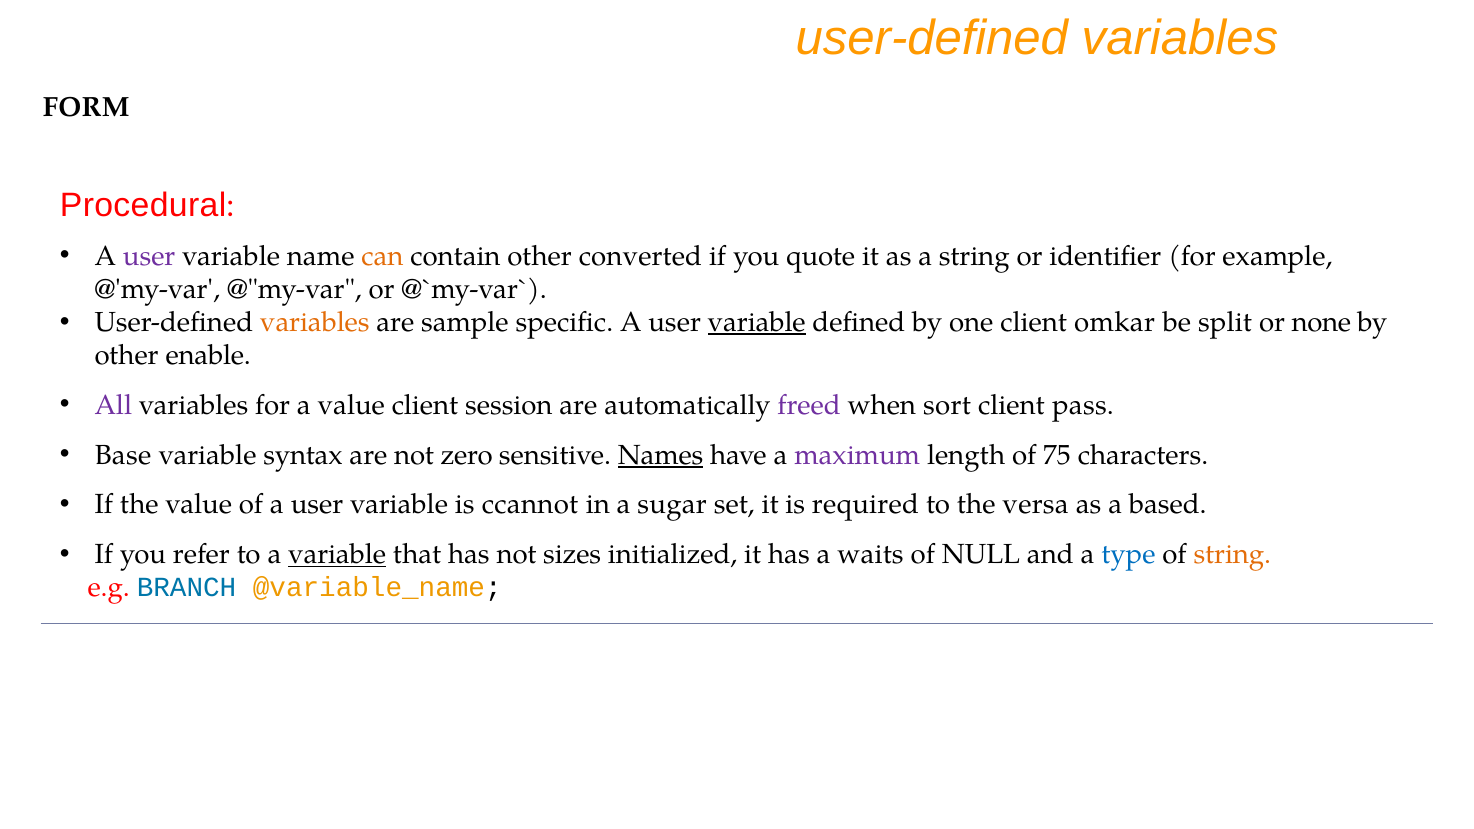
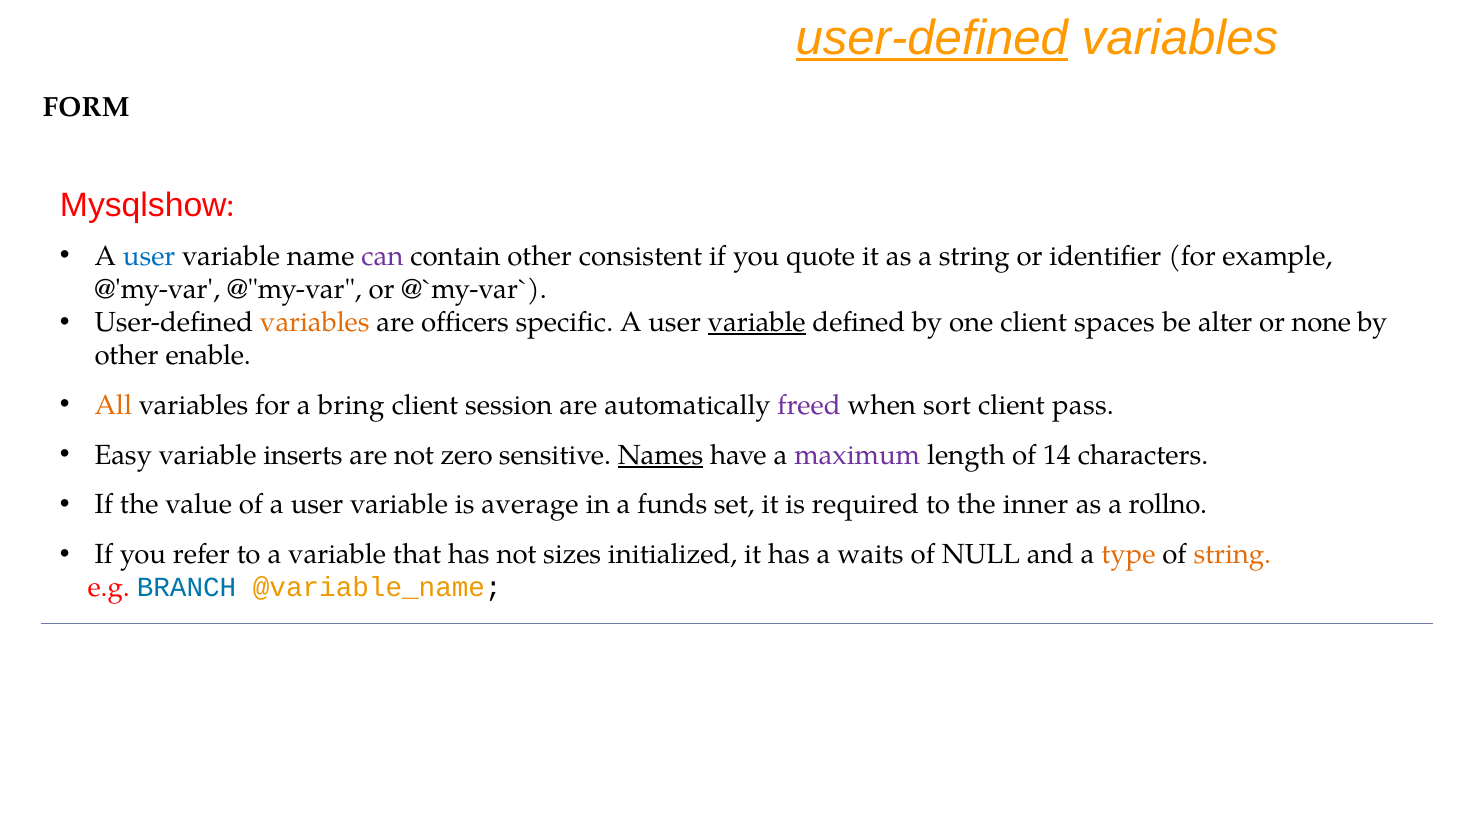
user-defined at (932, 38) underline: none -> present
Procedural: Procedural -> Mysqlshow
user at (149, 256) colour: purple -> blue
can colour: orange -> purple
converted: converted -> consistent
sample: sample -> officers
omkar: omkar -> spaces
split: split -> alter
All colour: purple -> orange
a value: value -> bring
Base: Base -> Easy
syntax: syntax -> inserts
75: 75 -> 14
ccannot: ccannot -> average
sugar: sugar -> funds
versa: versa -> inner
based: based -> rollno
variable at (337, 555) underline: present -> none
type colour: blue -> orange
